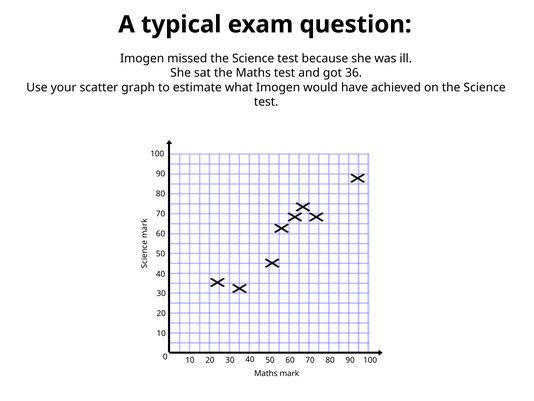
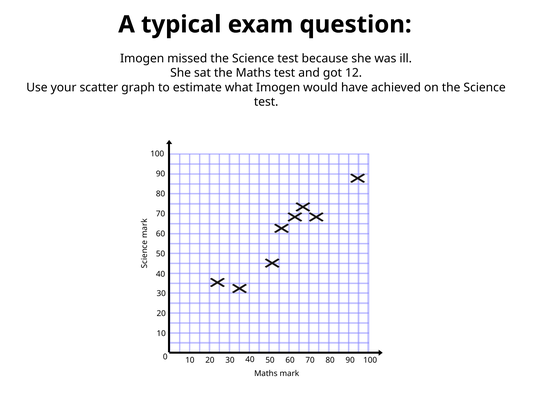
36: 36 -> 12
